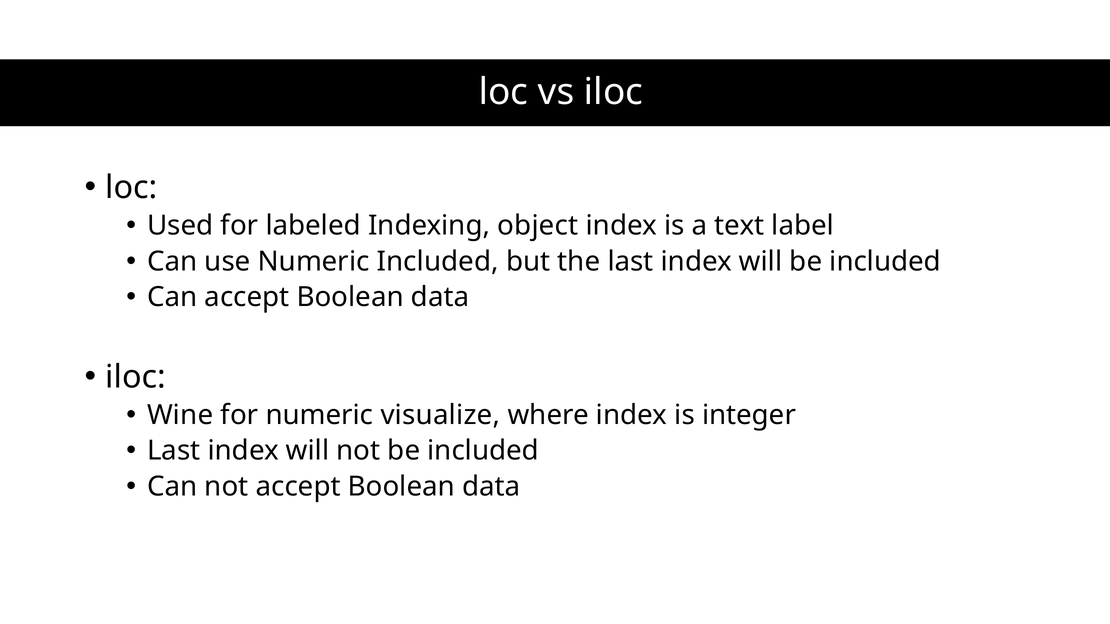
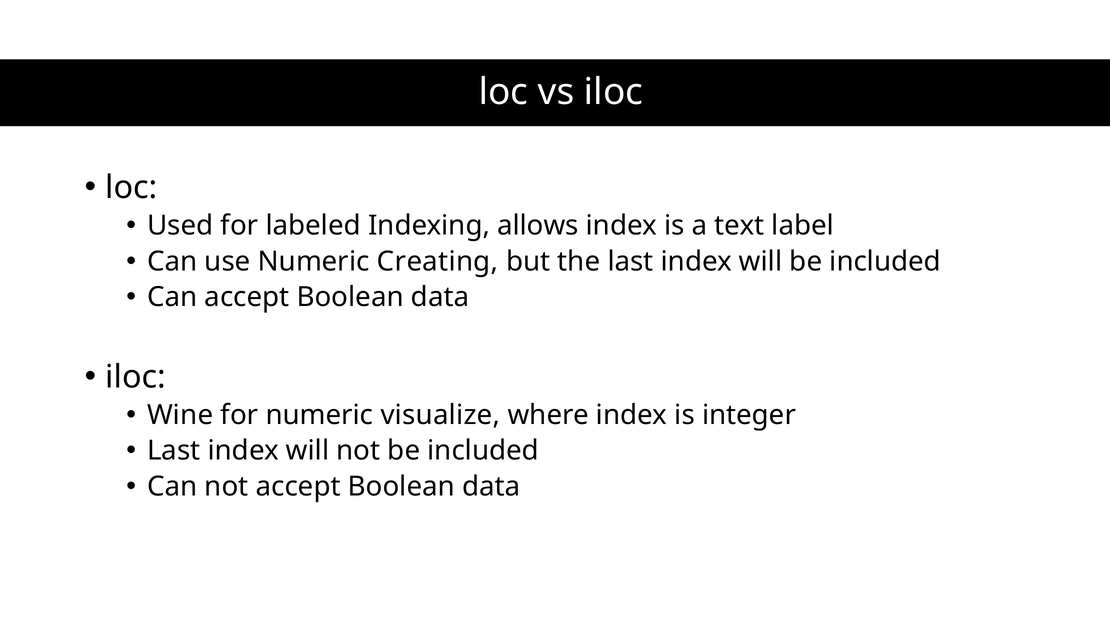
object: object -> allows
Numeric Included: Included -> Creating
